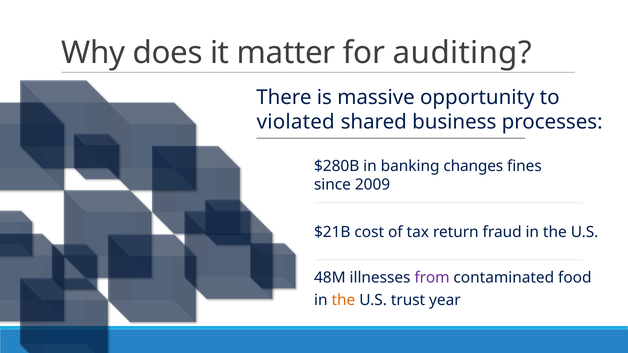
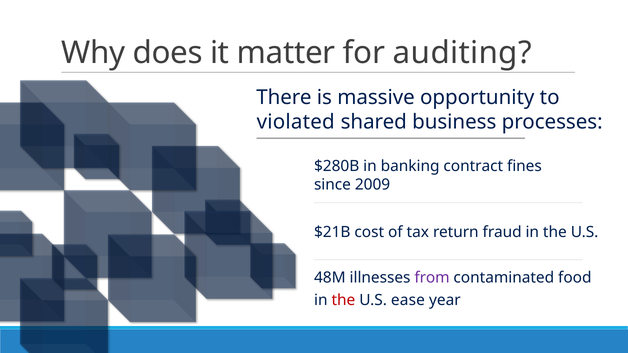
changes: changes -> contract
the at (343, 301) colour: orange -> red
trust: trust -> ease
